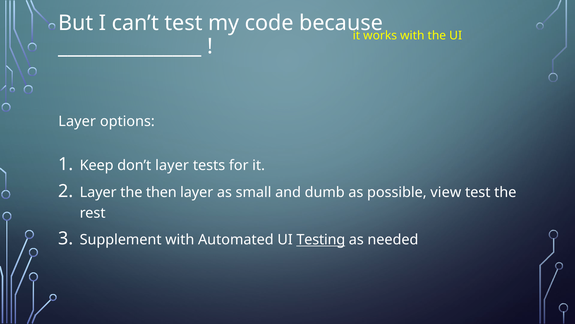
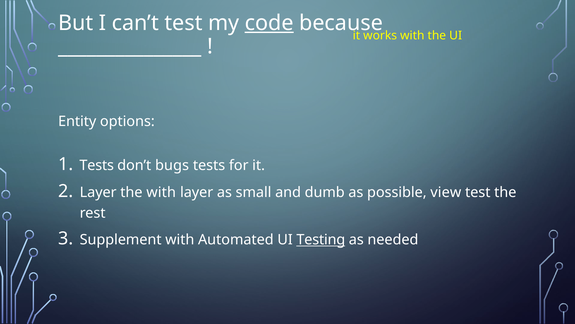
code underline: none -> present
Layer at (77, 121): Layer -> Entity
Keep at (97, 165): Keep -> Tests
don’t layer: layer -> bugs
the then: then -> with
